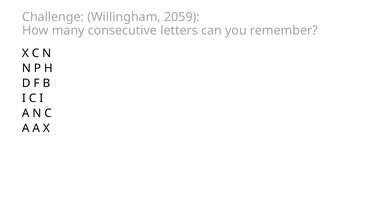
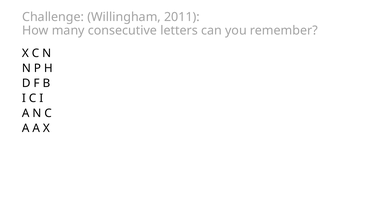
2059: 2059 -> 2011
